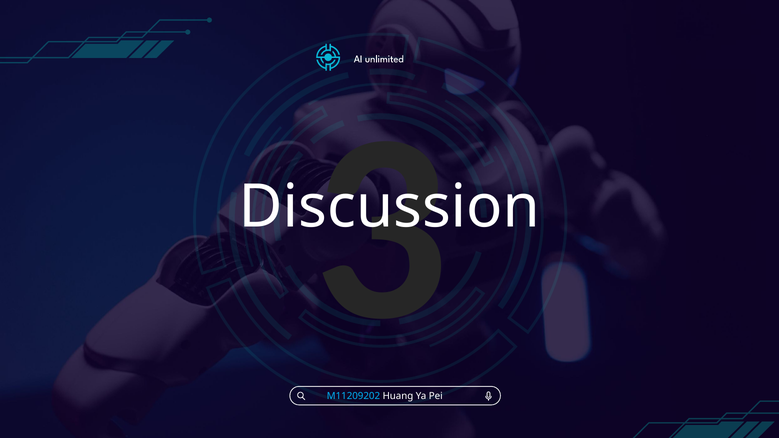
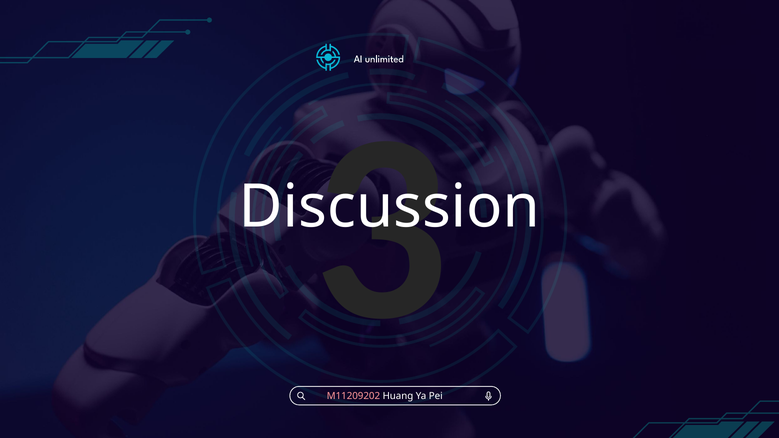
M11209202 colour: light blue -> pink
